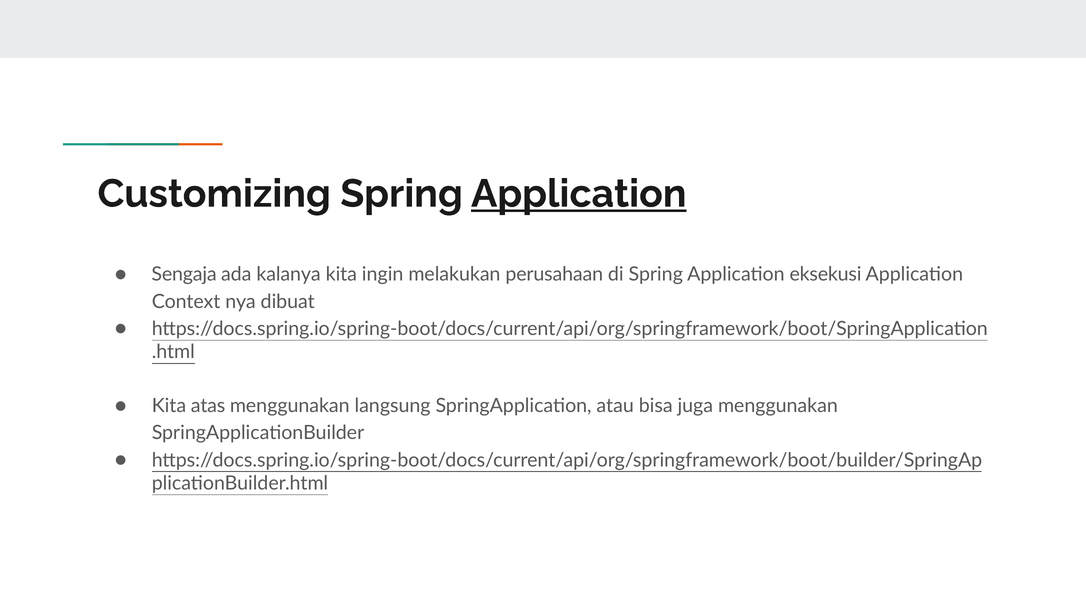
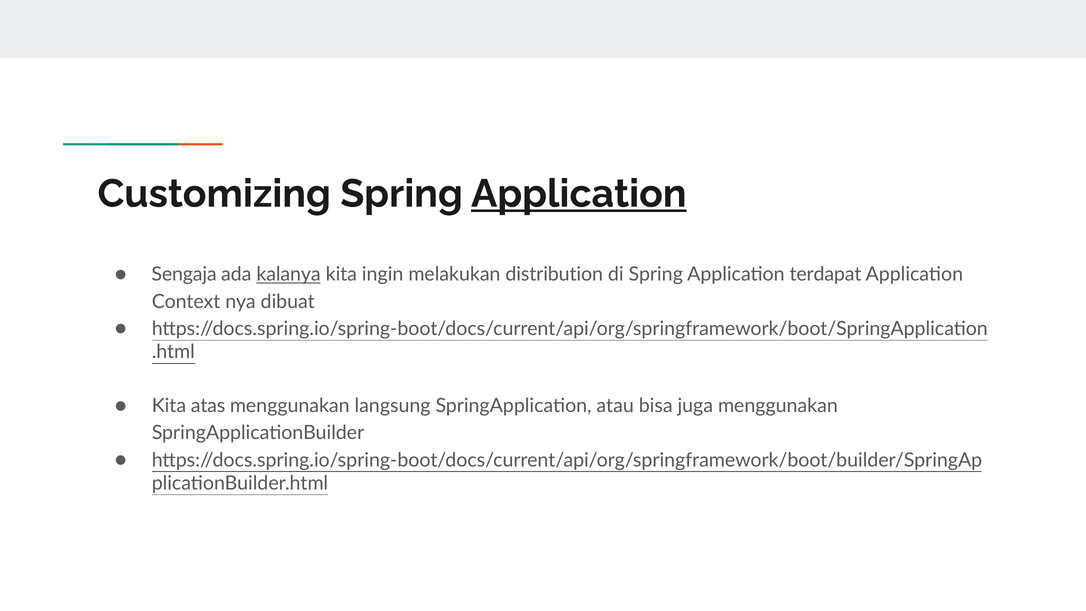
kalanya underline: none -> present
perusahaan: perusahaan -> distribution
eksekusi: eksekusi -> terdapat
